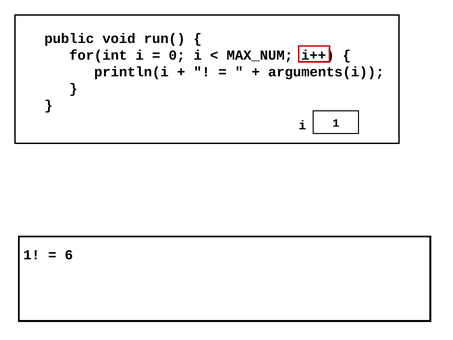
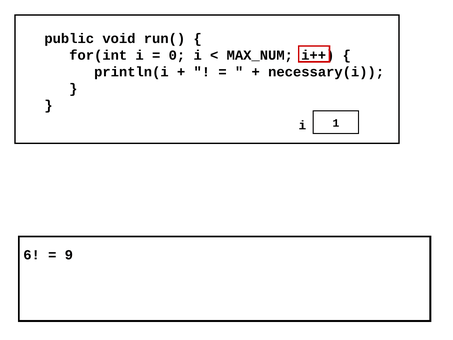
arguments(i: arguments(i -> necessary(i
1 at (32, 255): 1 -> 6
6: 6 -> 9
